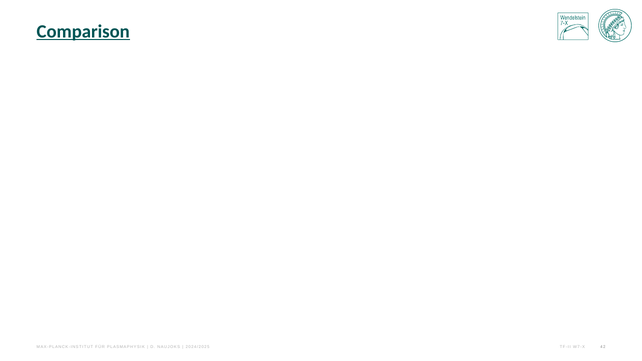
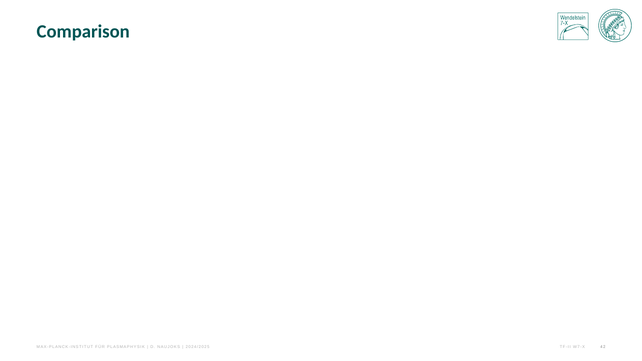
Comparison underline: present -> none
